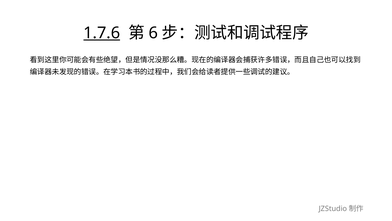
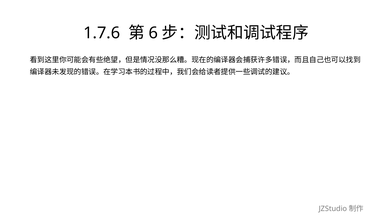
1.7.6 underline: present -> none
